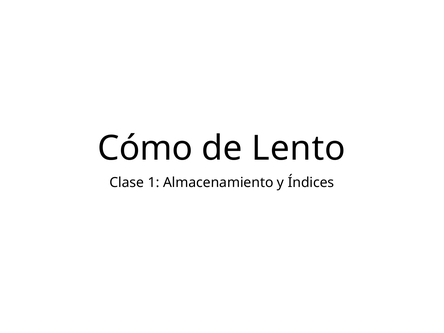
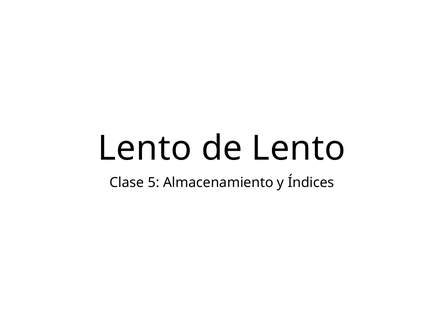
Cómo at (145, 149): Cómo -> Lento
1: 1 -> 5
